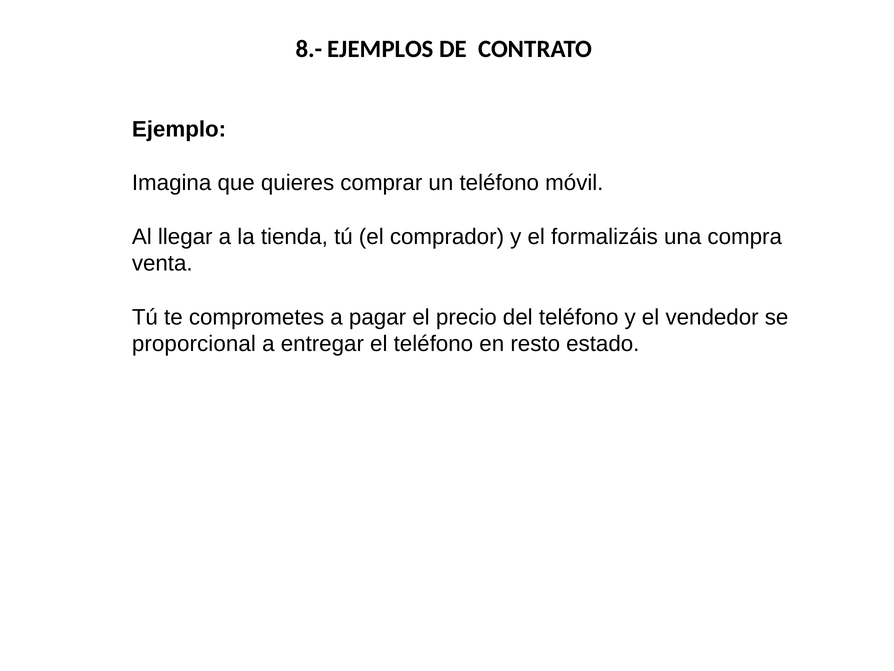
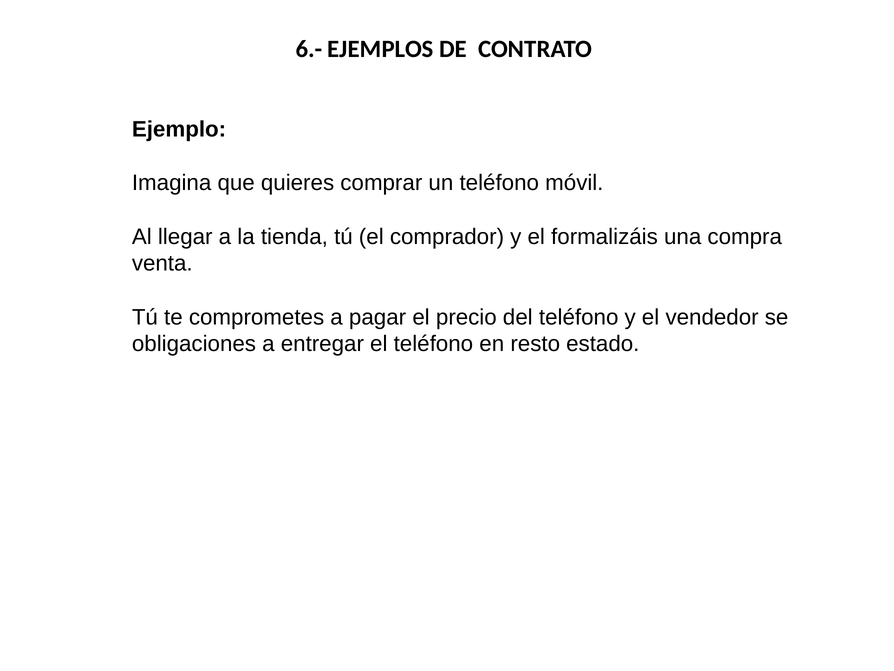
8.-: 8.- -> 6.-
proporcional: proporcional -> obligaciones
